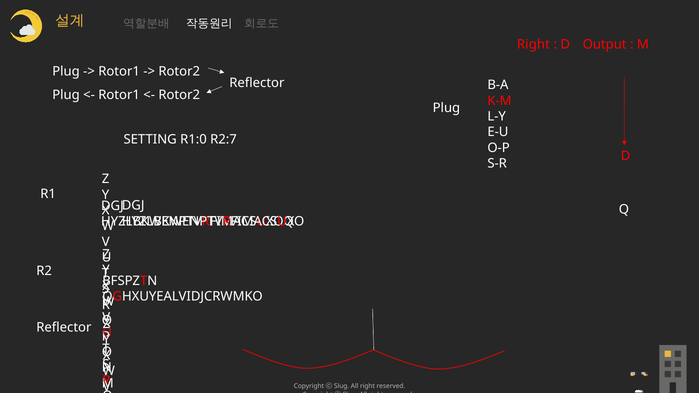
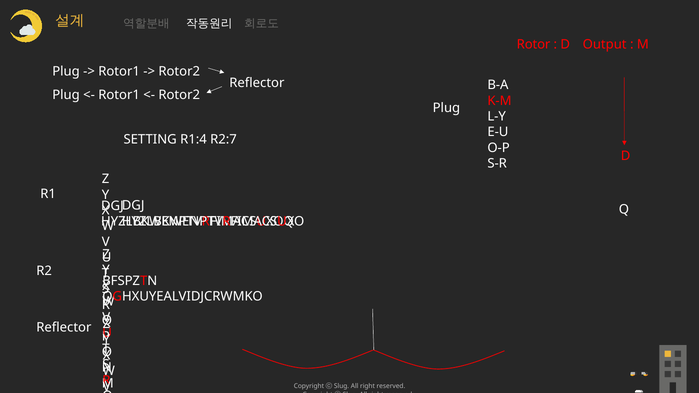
Right at (533, 44): Right -> Rotor
R1:0: R1:0 -> R1:4
